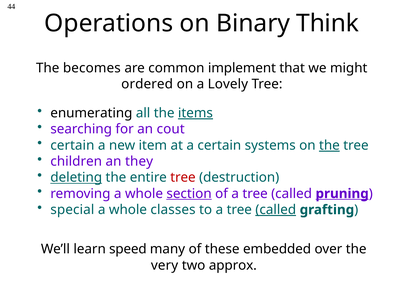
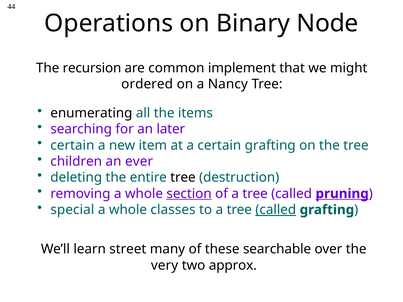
Think: Think -> Node
becomes: becomes -> recursion
Lovely: Lovely -> Nancy
items underline: present -> none
cout: cout -> later
certain systems: systems -> grafting
the at (329, 145) underline: present -> none
they: they -> ever
deleting underline: present -> none
tree at (183, 178) colour: red -> black
speed: speed -> street
embedded: embedded -> searchable
